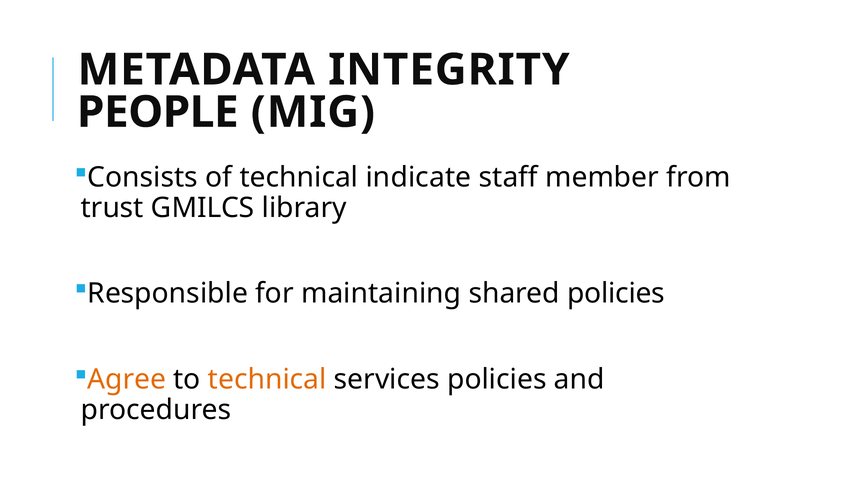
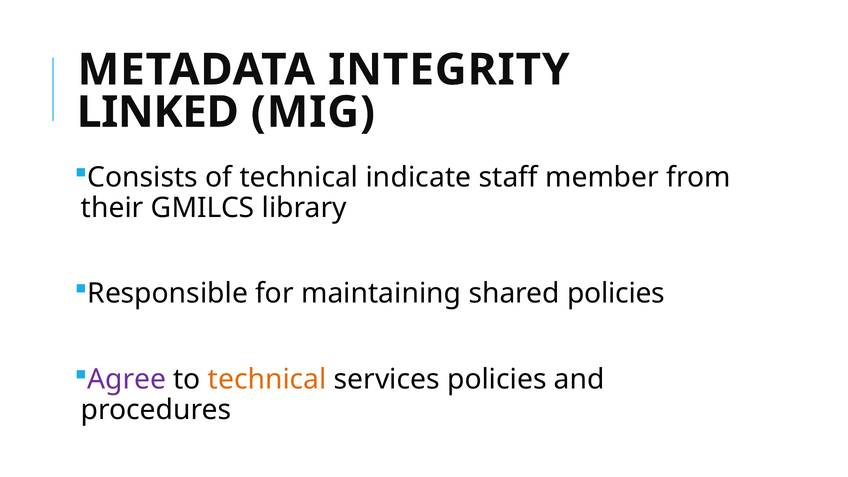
PEOPLE: PEOPLE -> LINKED
trust: trust -> their
Agree colour: orange -> purple
